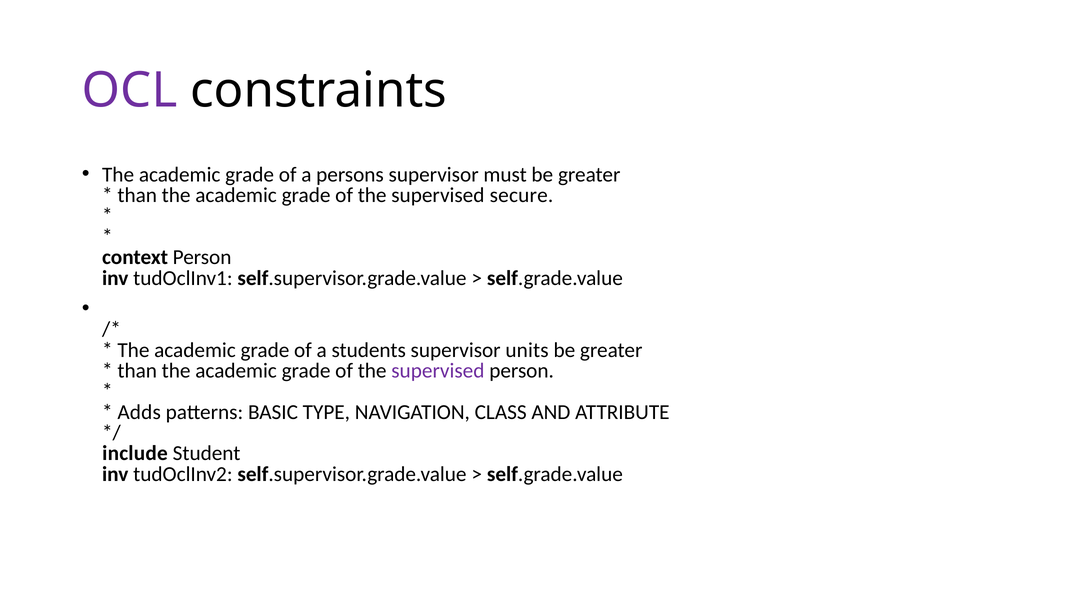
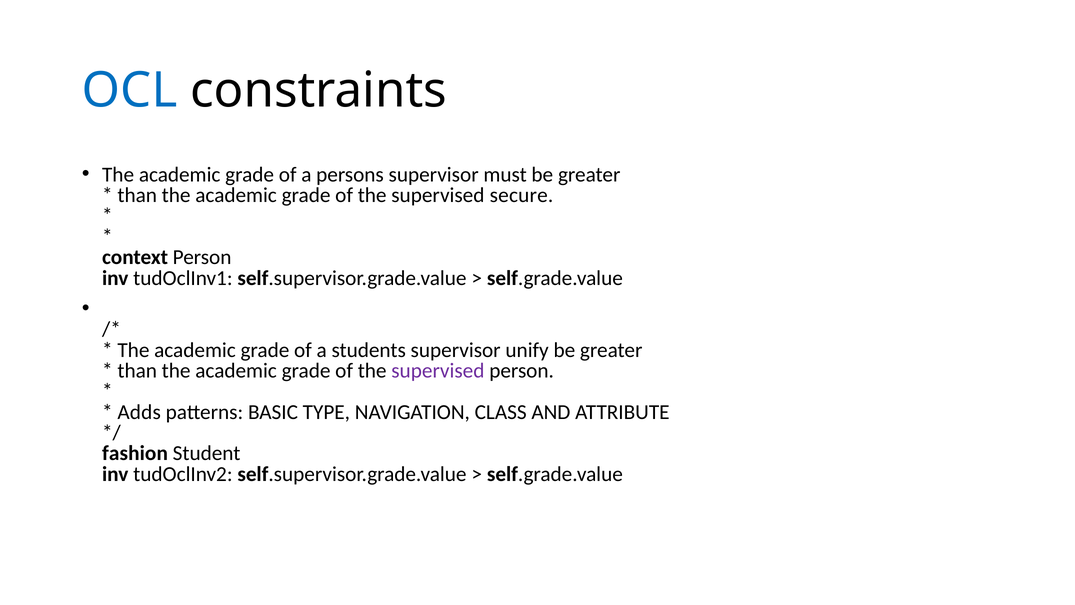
OCL colour: purple -> blue
units: units -> unify
include: include -> fashion
